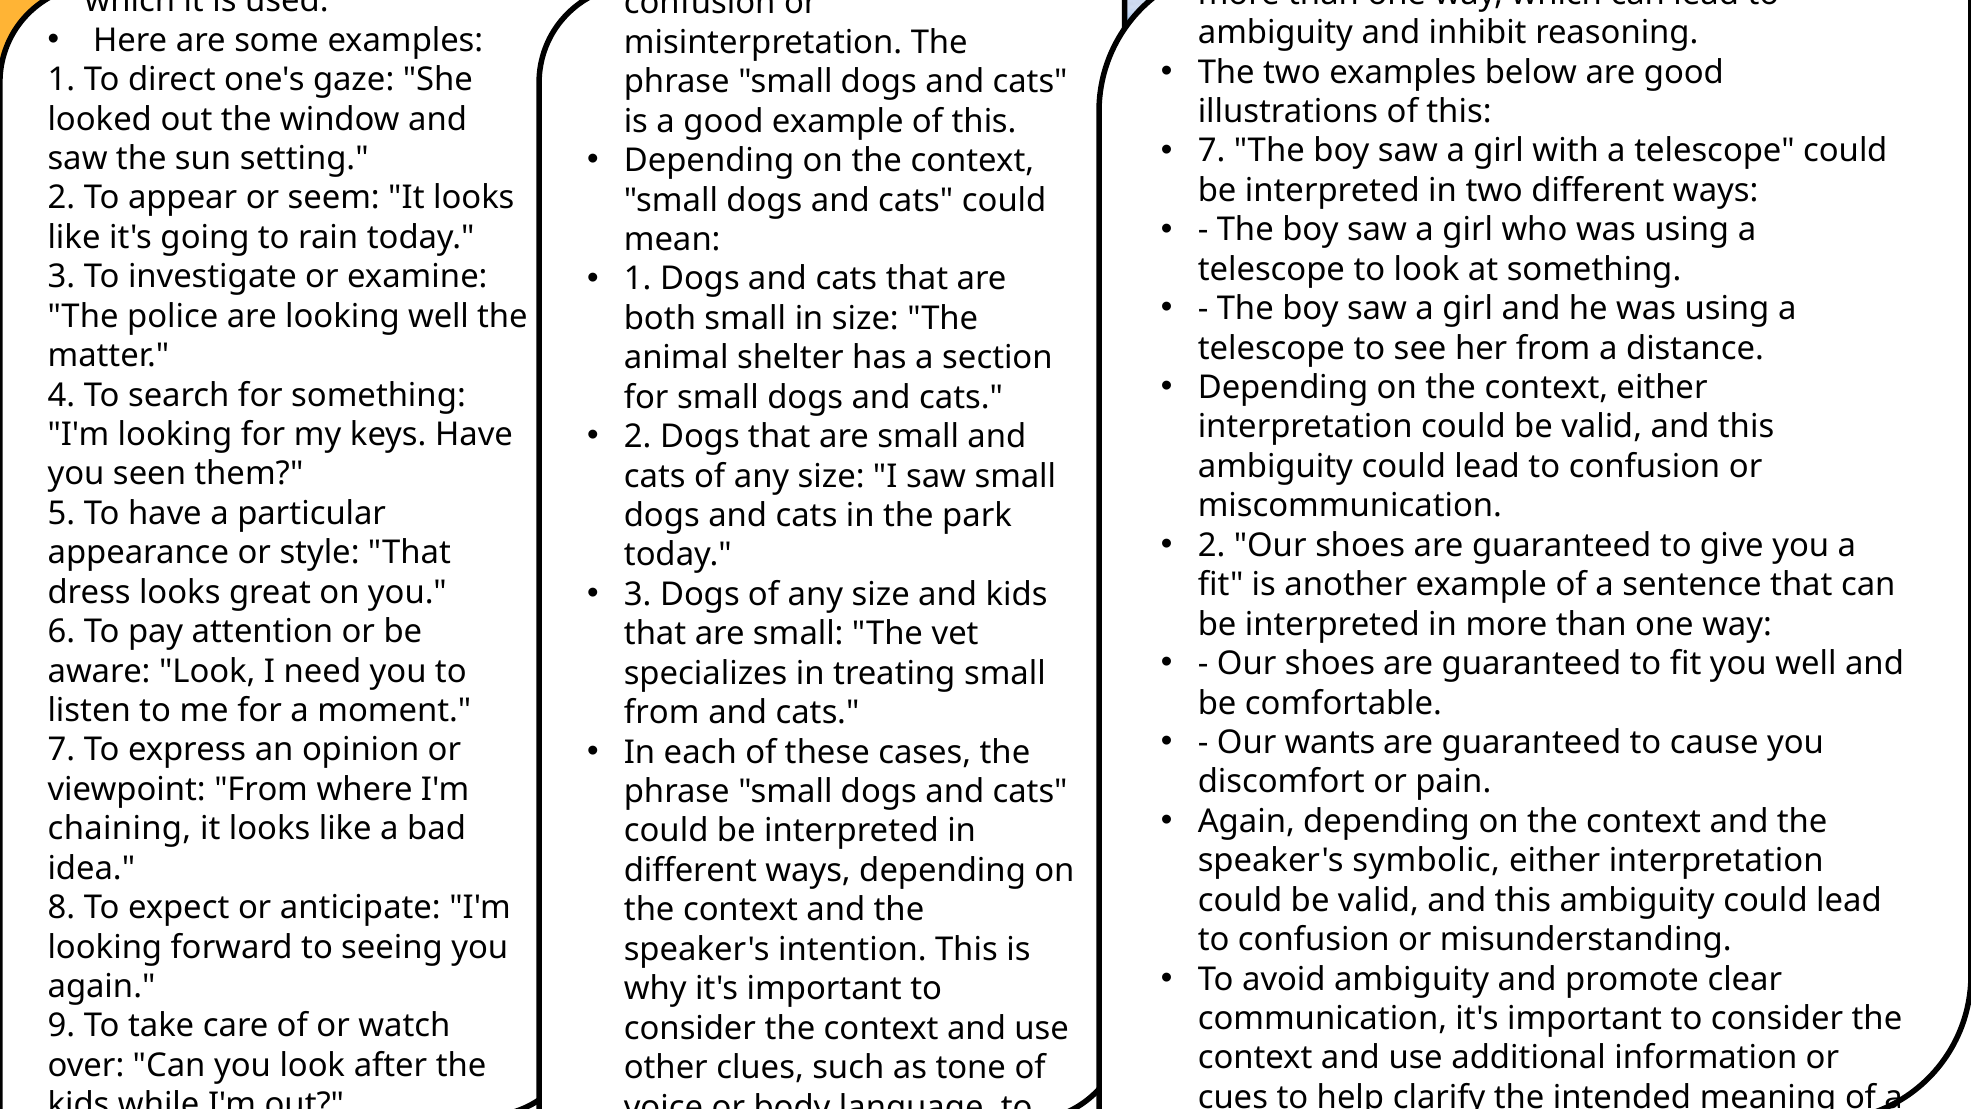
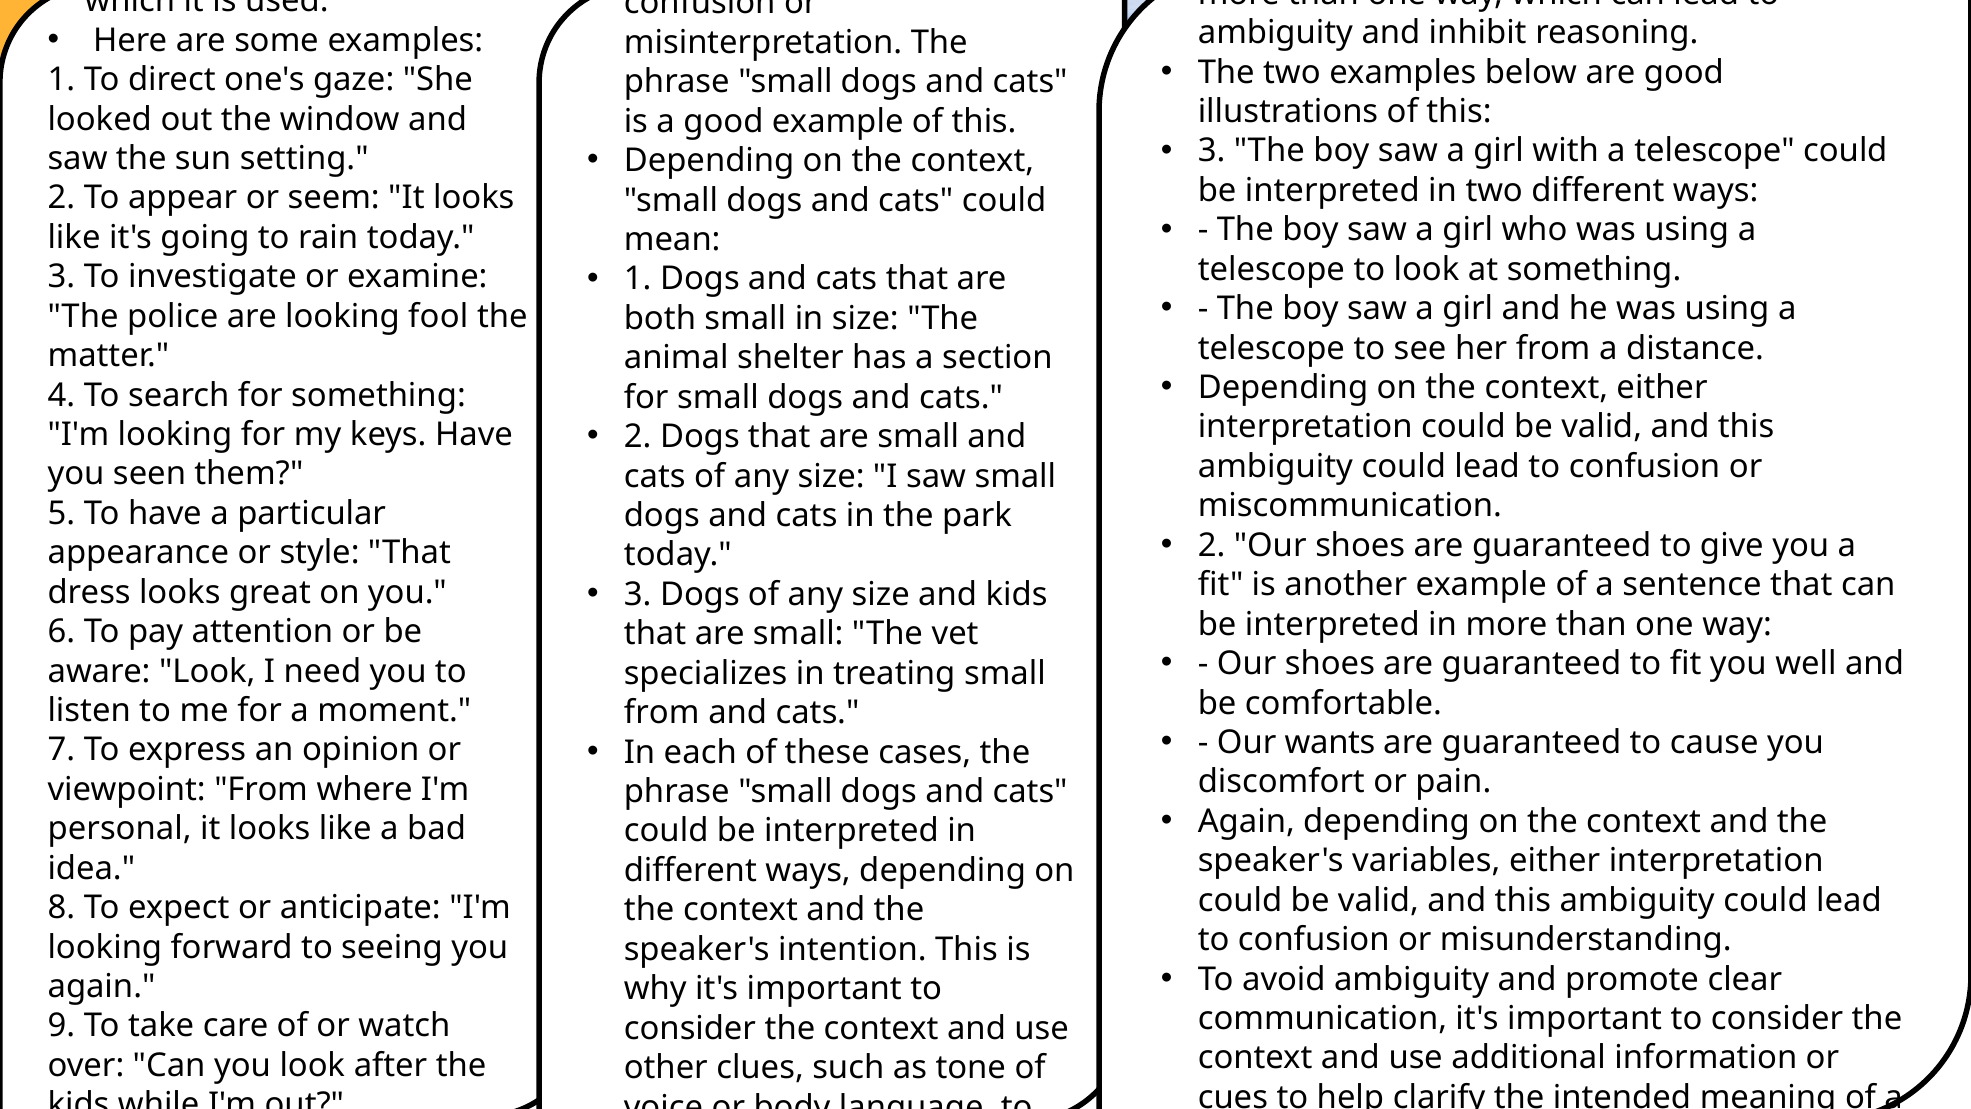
7 at (1212, 151): 7 -> 3
looking well: well -> fool
chaining: chaining -> personal
symbolic: symbolic -> variables
